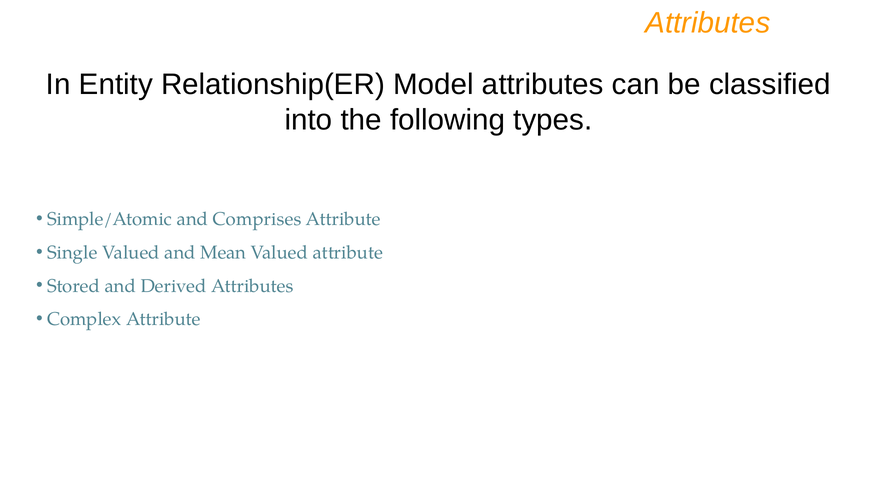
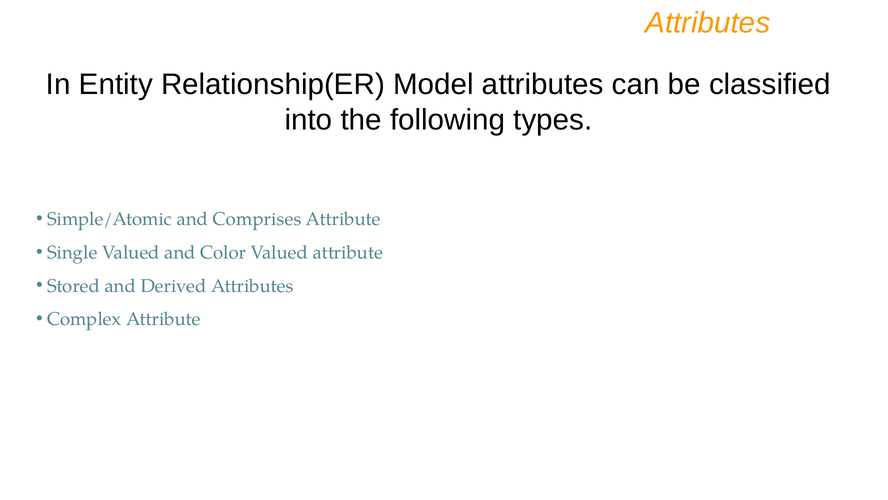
Mean: Mean -> Color
